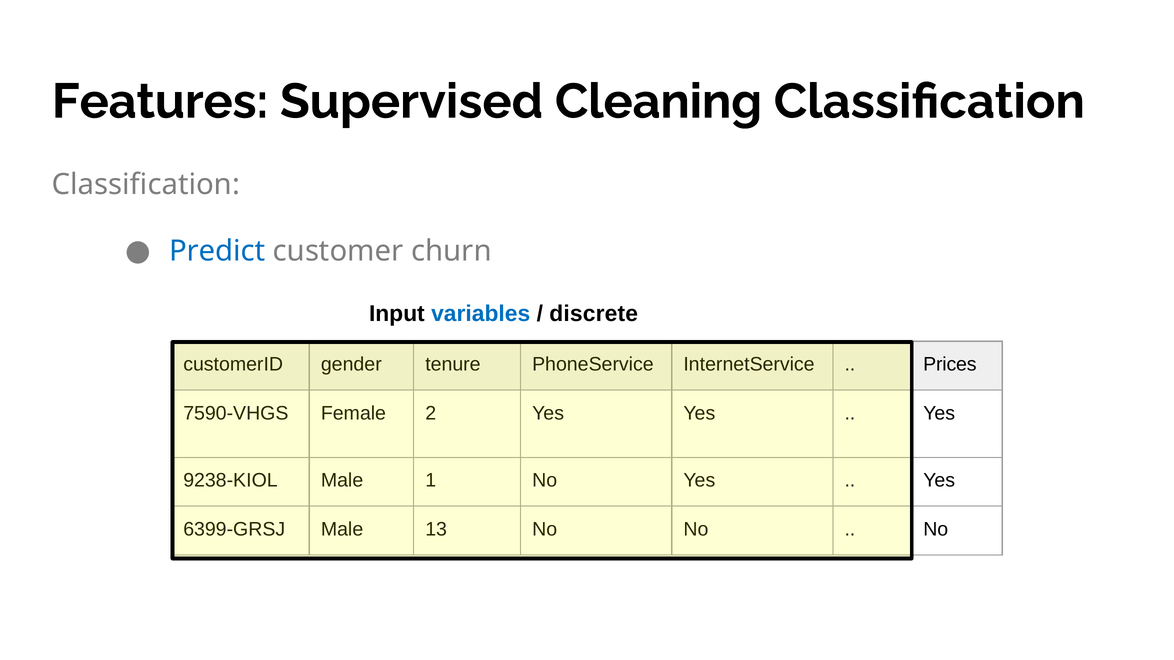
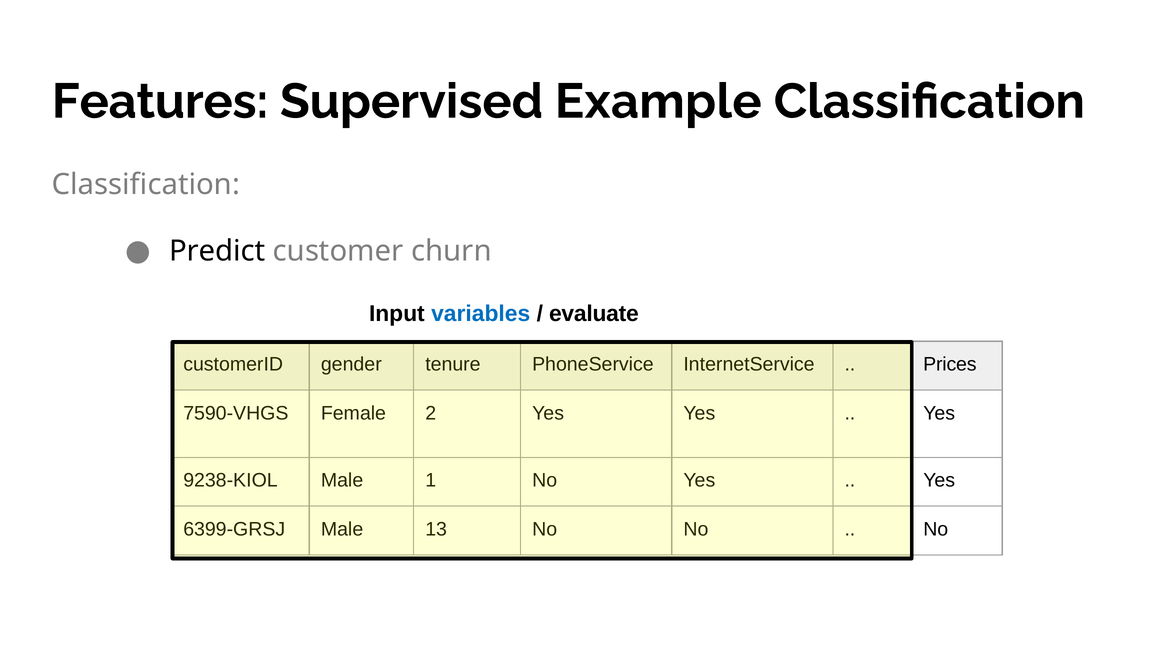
Cleaning: Cleaning -> Example
Predict colour: blue -> black
discrete: discrete -> evaluate
